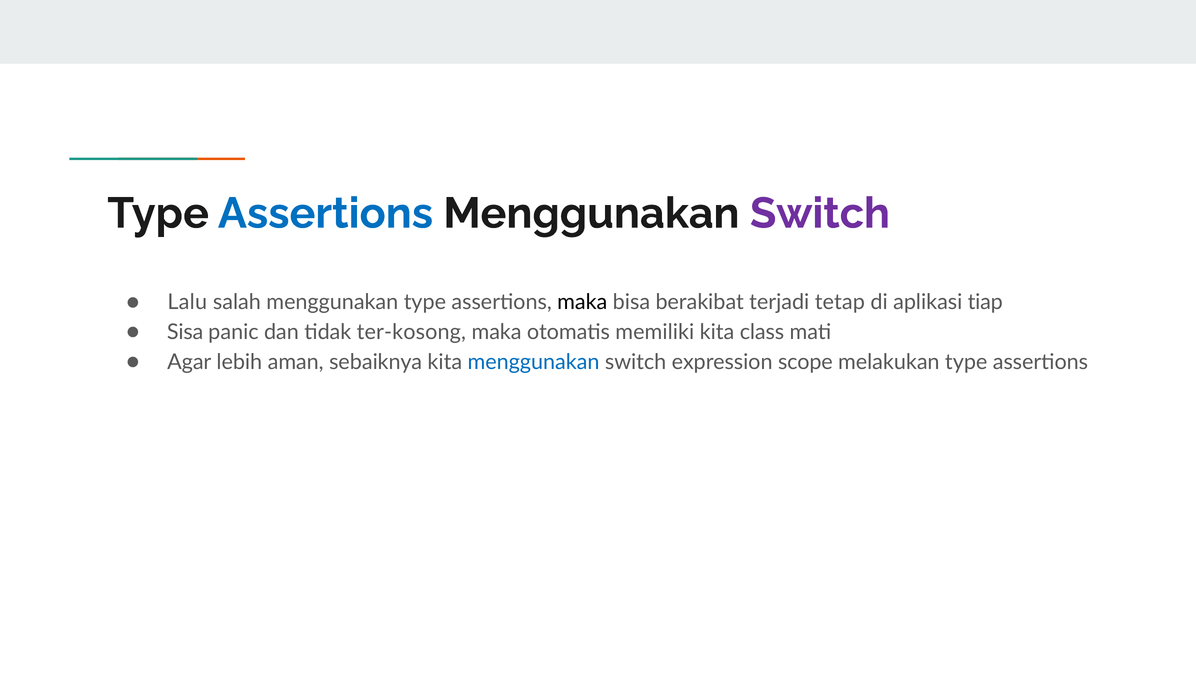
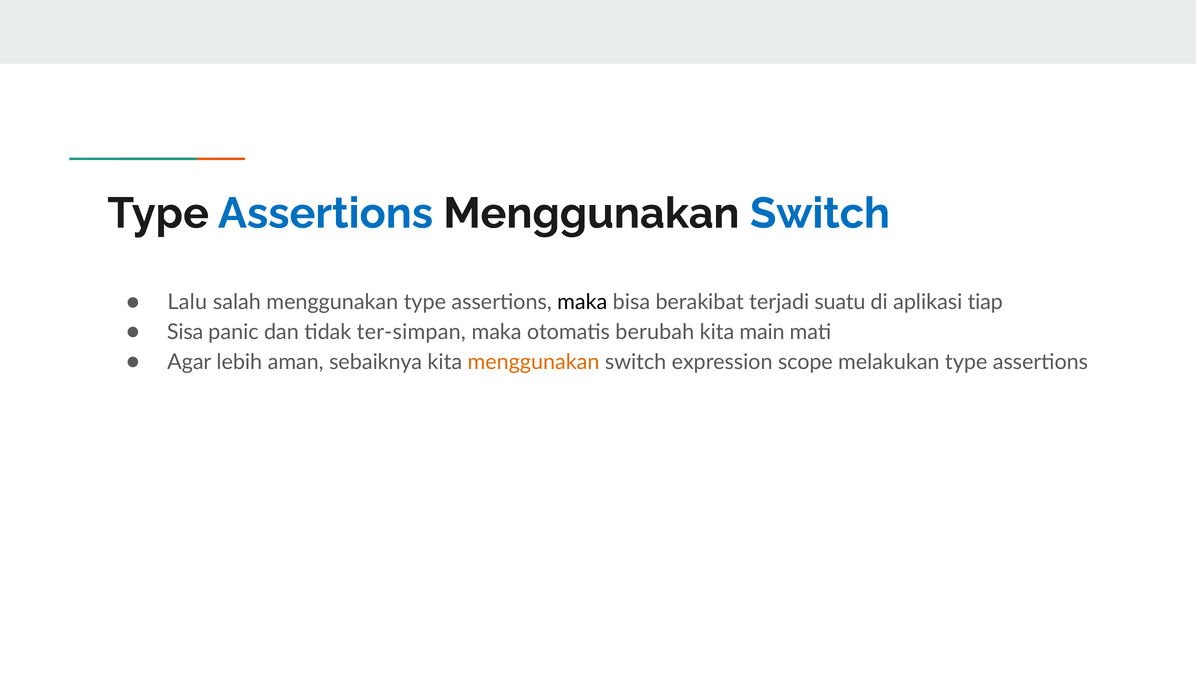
Switch at (820, 213) colour: purple -> blue
tetap: tetap -> suatu
ter-kosong: ter-kosong -> ter-simpan
memiliki: memiliki -> berubah
class: class -> main
menggunakan at (534, 362) colour: blue -> orange
